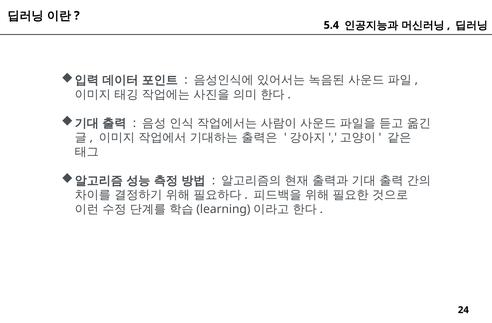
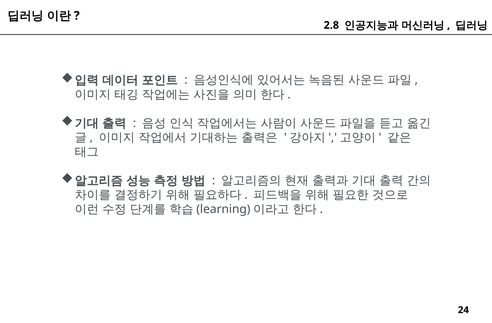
5.4: 5.4 -> 2.8
